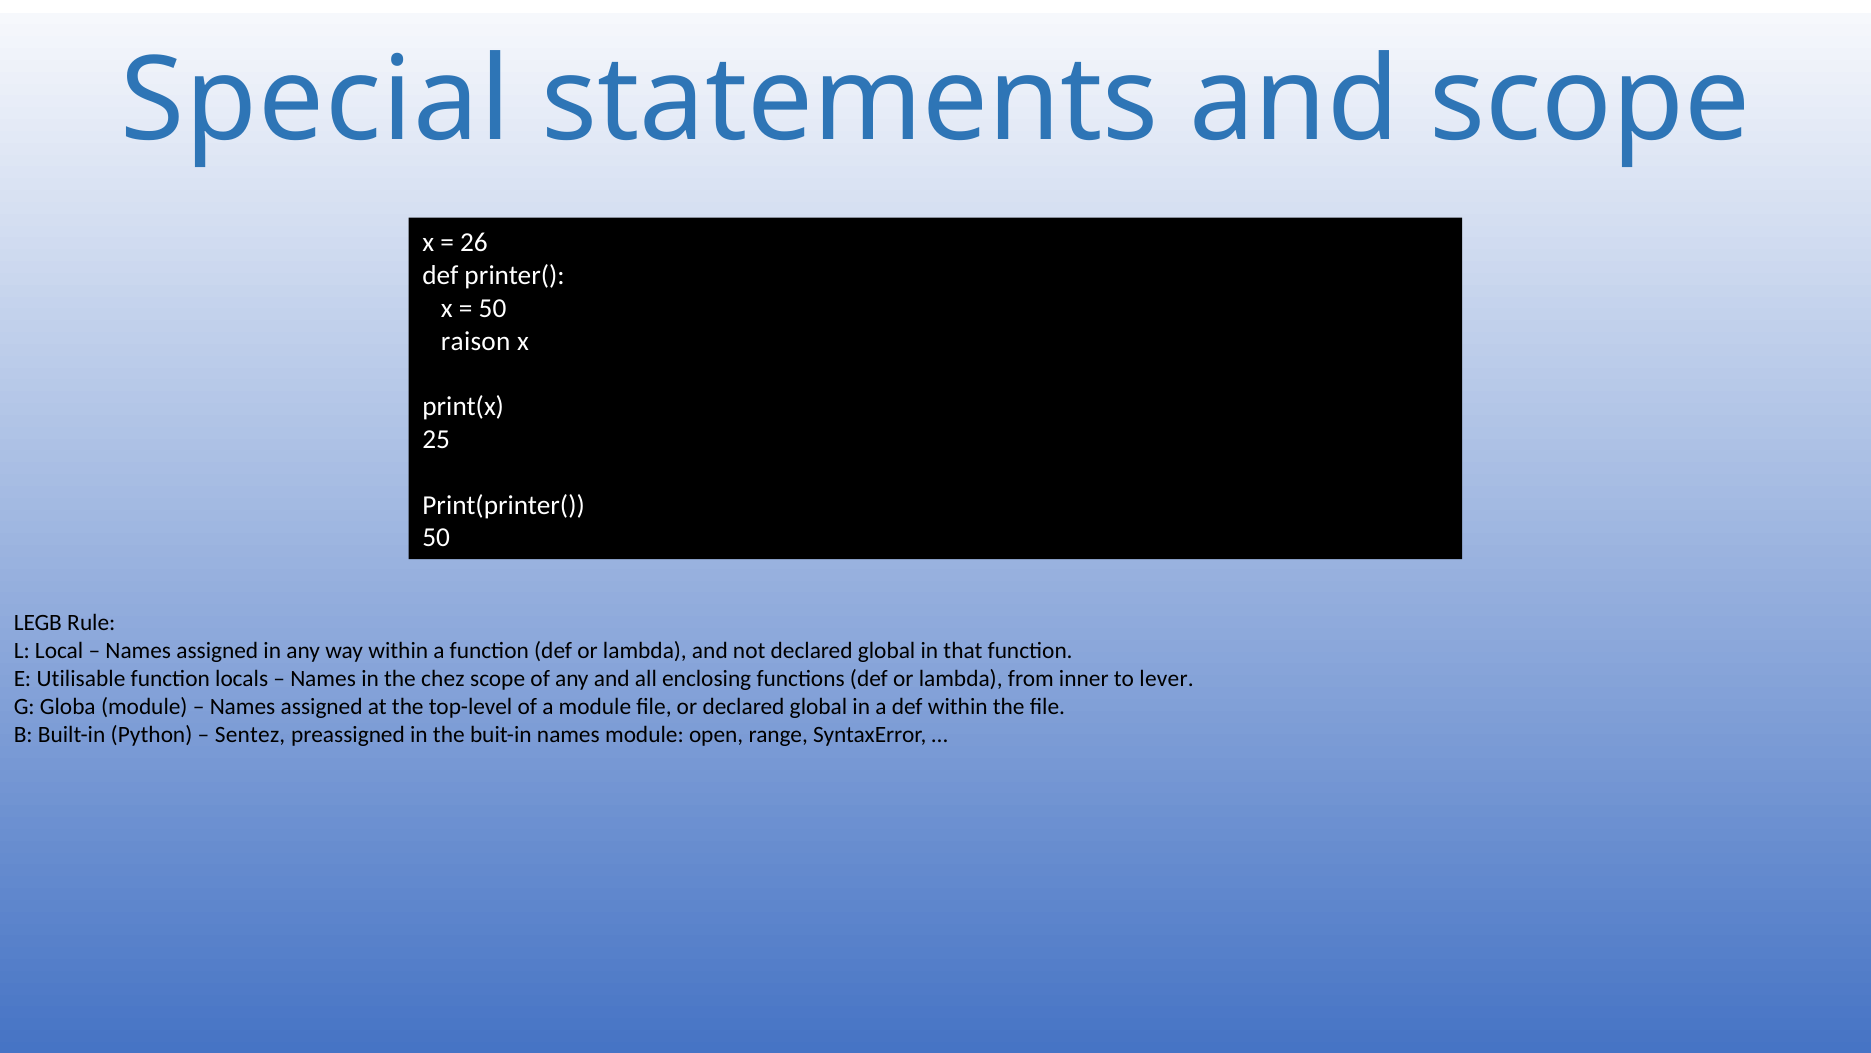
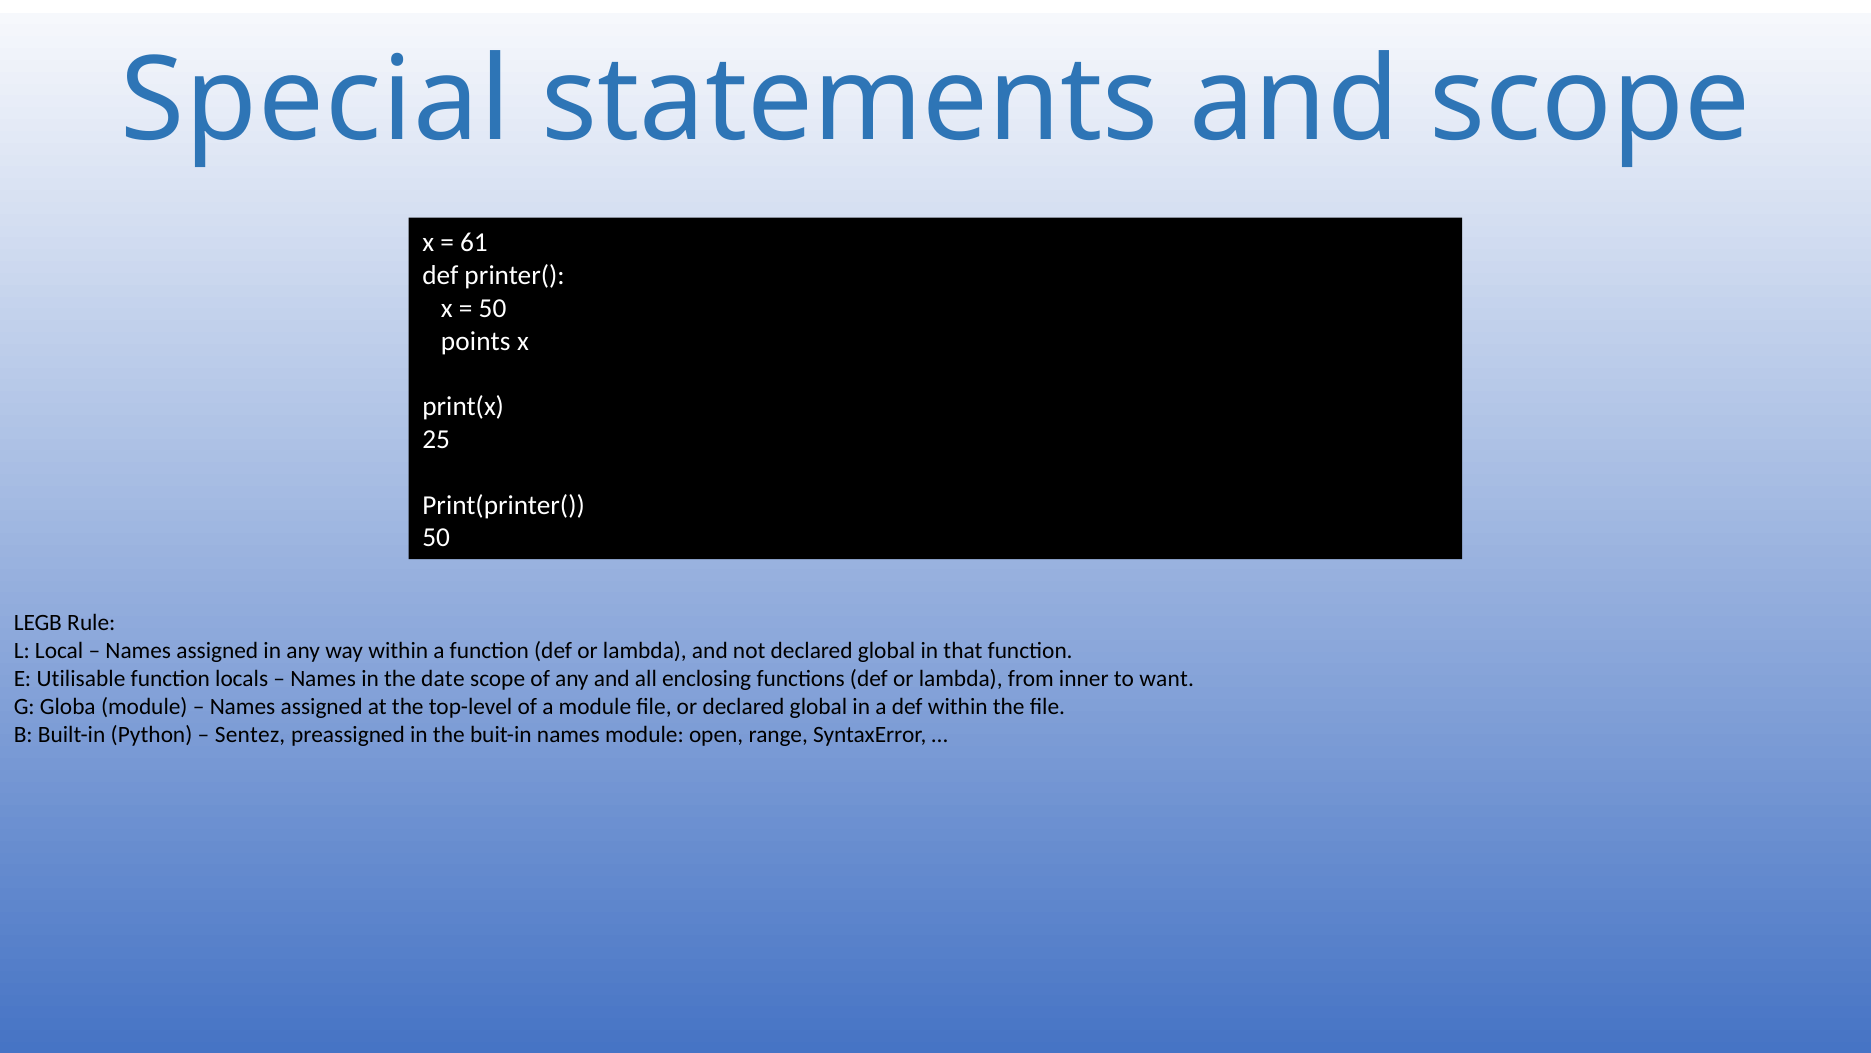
26: 26 -> 61
raison: raison -> points
chez: chez -> date
lever: lever -> want
